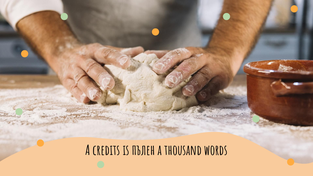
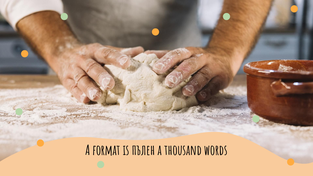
credits: credits -> format
